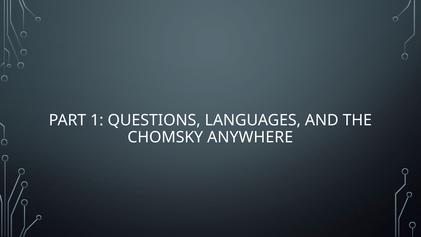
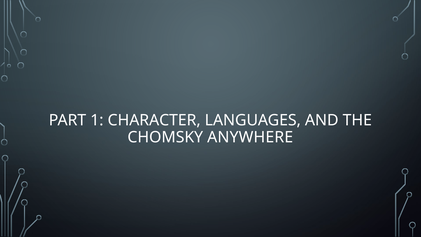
QUESTIONS: QUESTIONS -> CHARACTER
